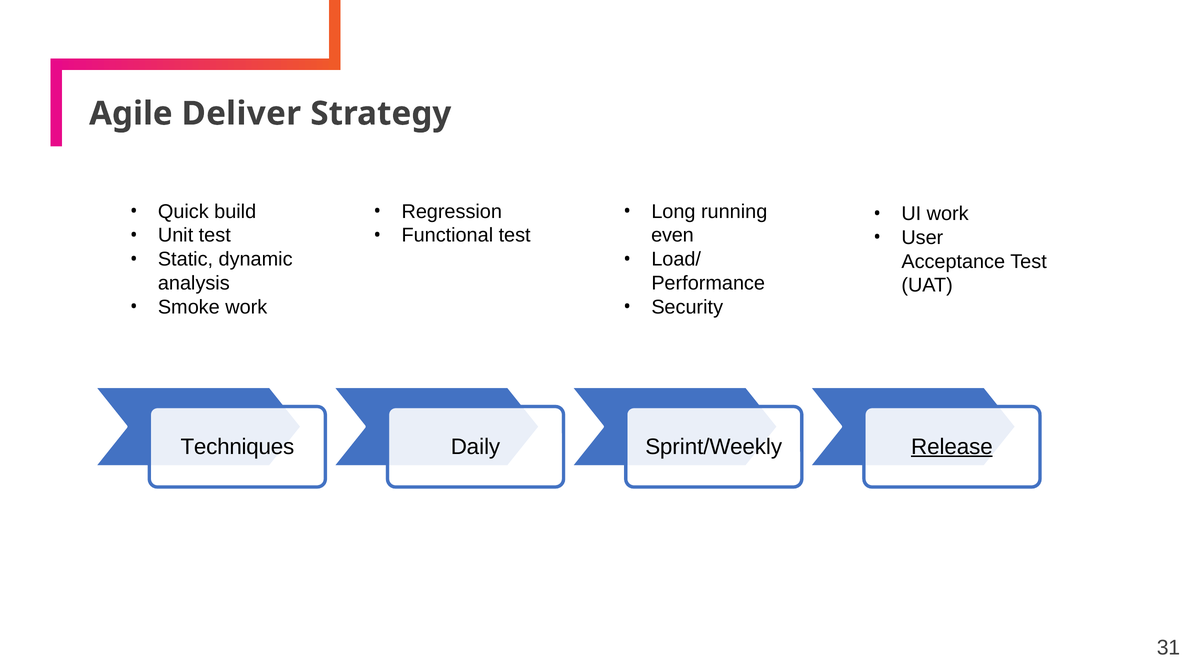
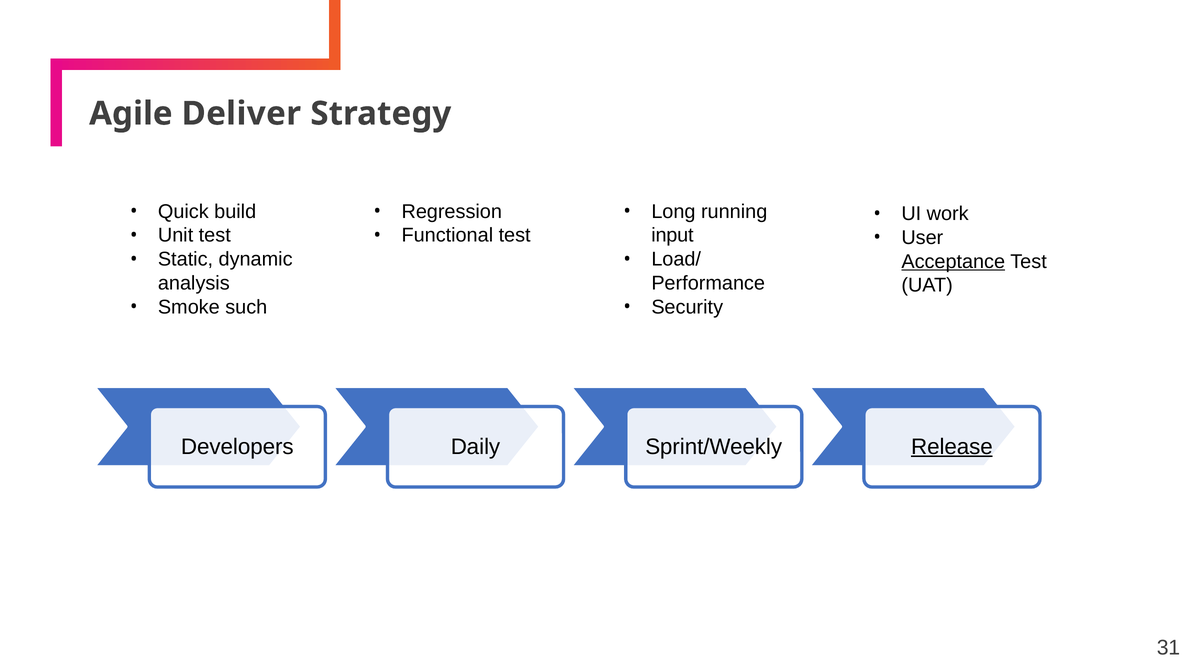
even: even -> input
Acceptance underline: none -> present
Smoke work: work -> such
Techniques: Techniques -> Developers
